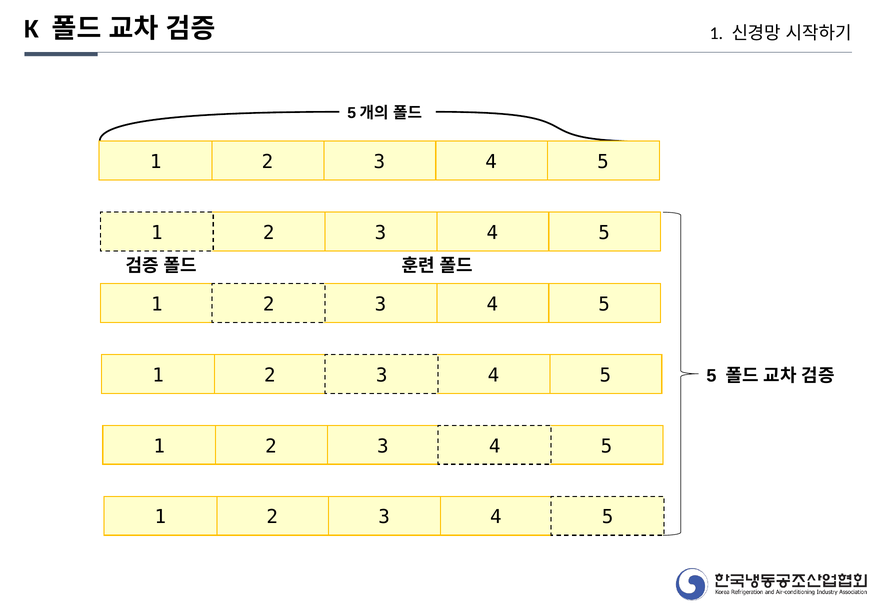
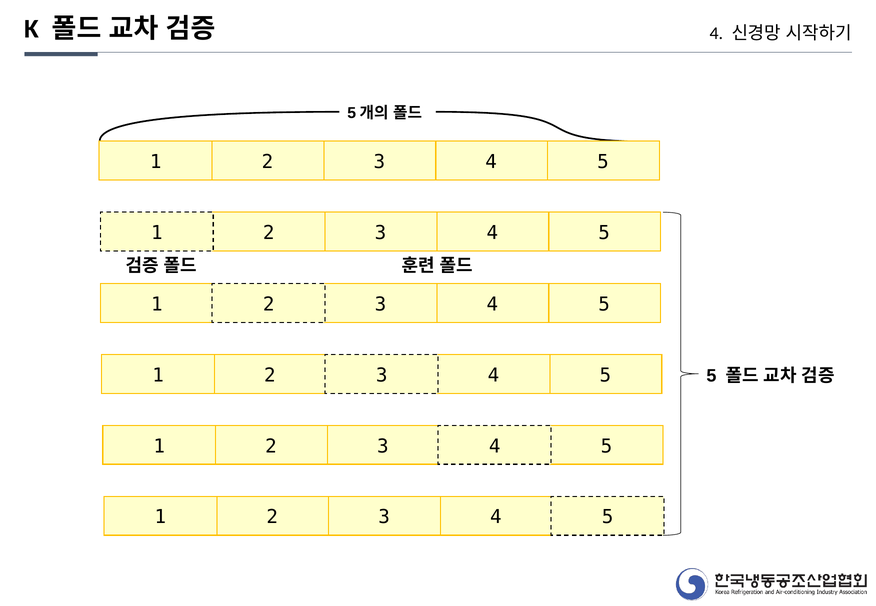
1 at (716, 33): 1 -> 4
